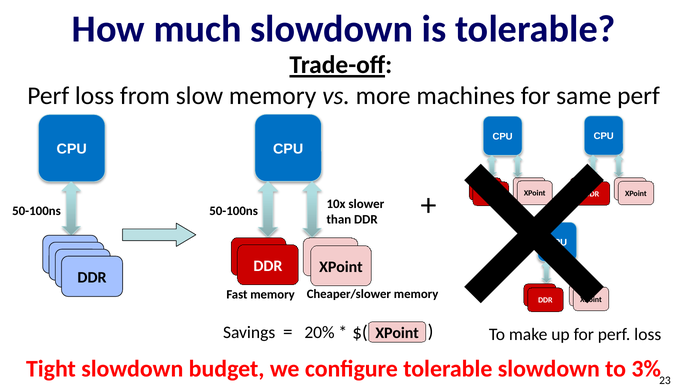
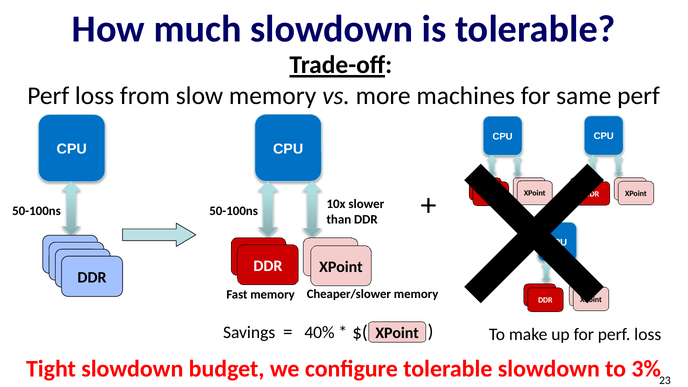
20%: 20% -> 40%
